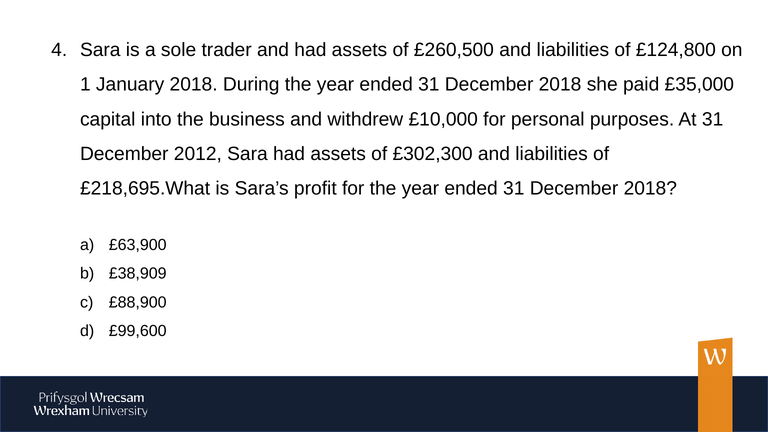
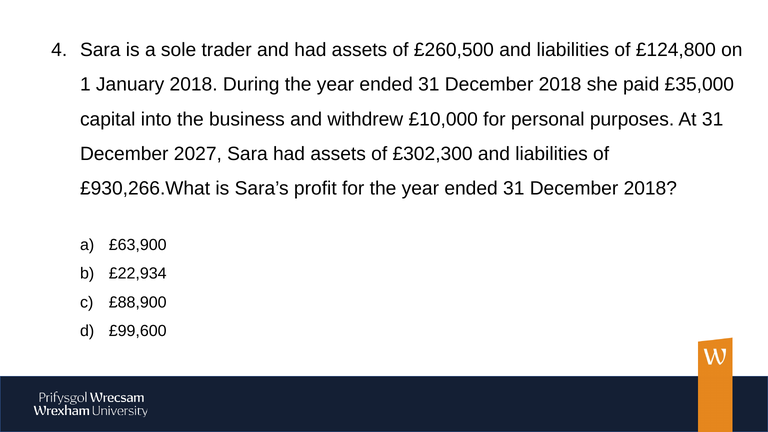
2012: 2012 -> 2027
£218,695.What: £218,695.What -> £930,266.What
£38,909: £38,909 -> £22,934
